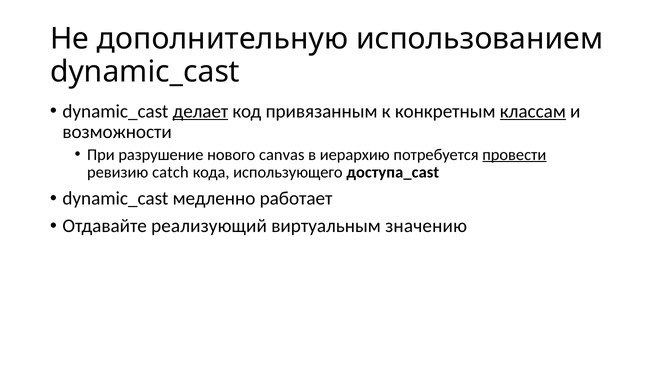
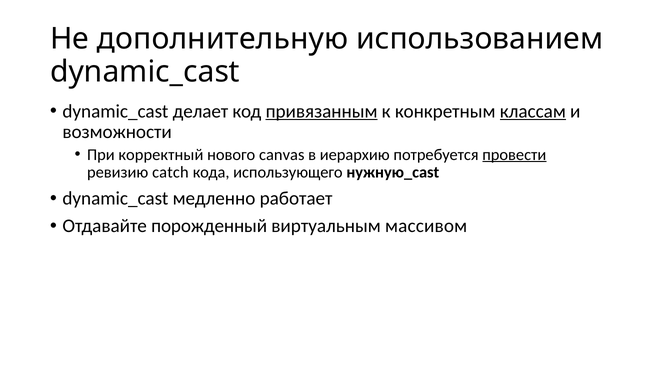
делает underline: present -> none
привязанным underline: none -> present
разрушение: разрушение -> корректный
доступа_cast: доступа_cast -> нужную_cast
реализующий: реализующий -> порожденный
значению: значению -> массивом
